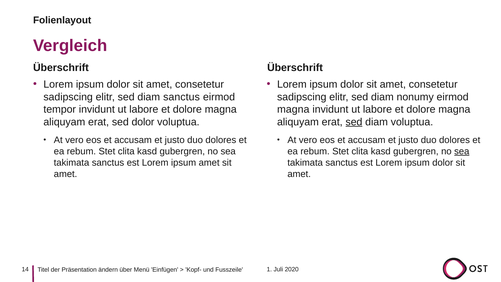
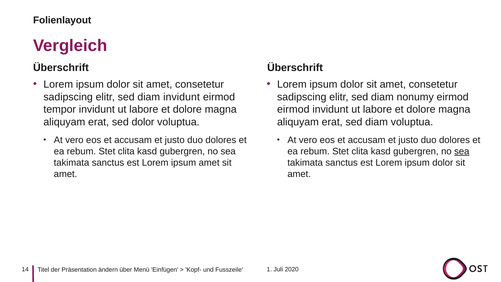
diam sanctus: sanctus -> invidunt
magna at (293, 109): magna -> eirmod
sed at (354, 122) underline: present -> none
